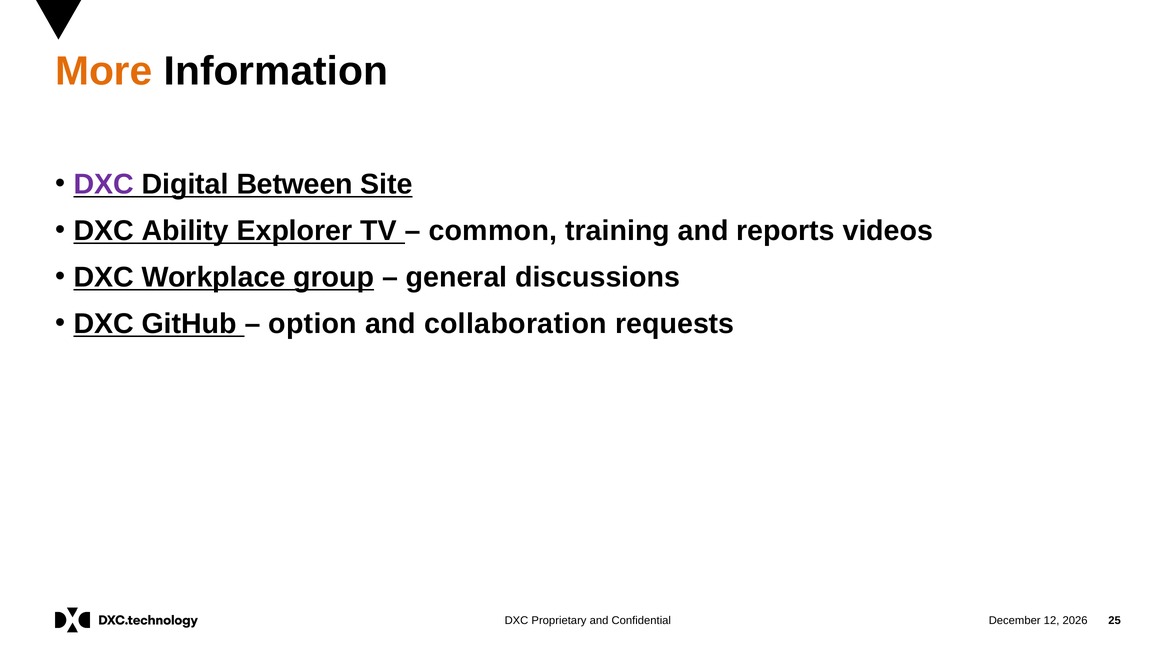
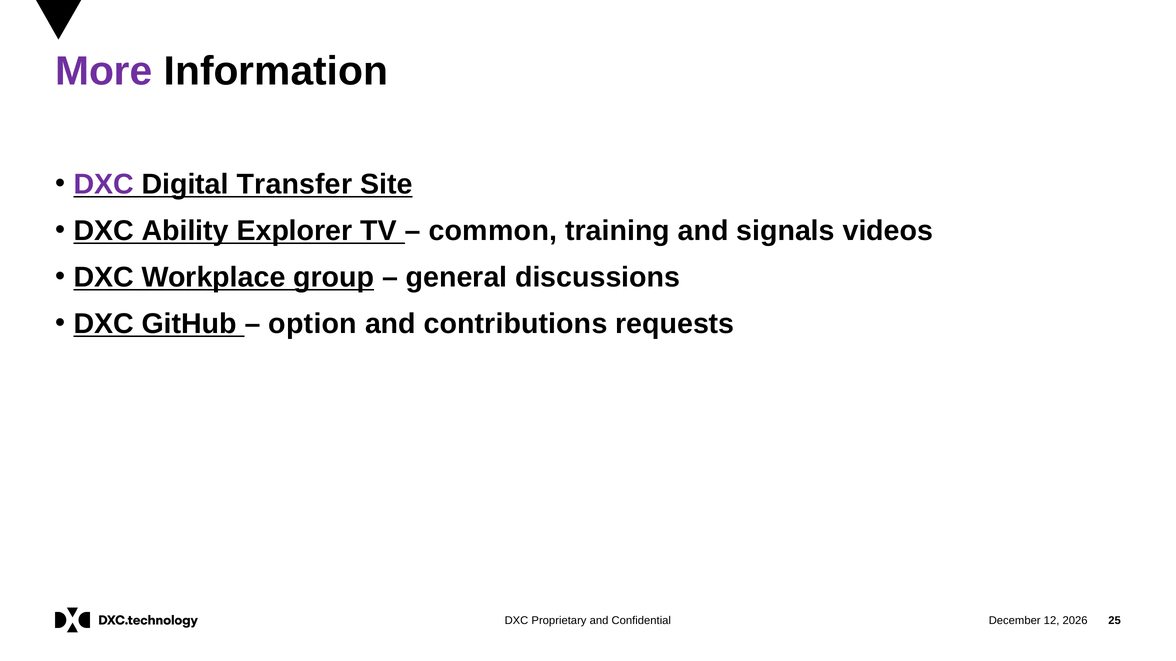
More colour: orange -> purple
Between: Between -> Transfer
reports: reports -> signals
collaboration: collaboration -> contributions
